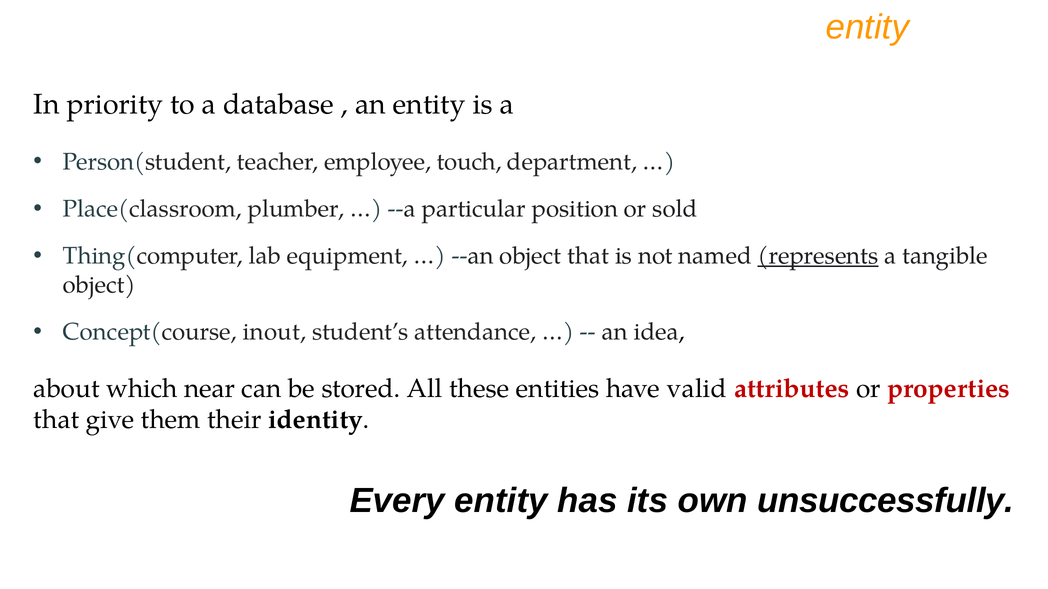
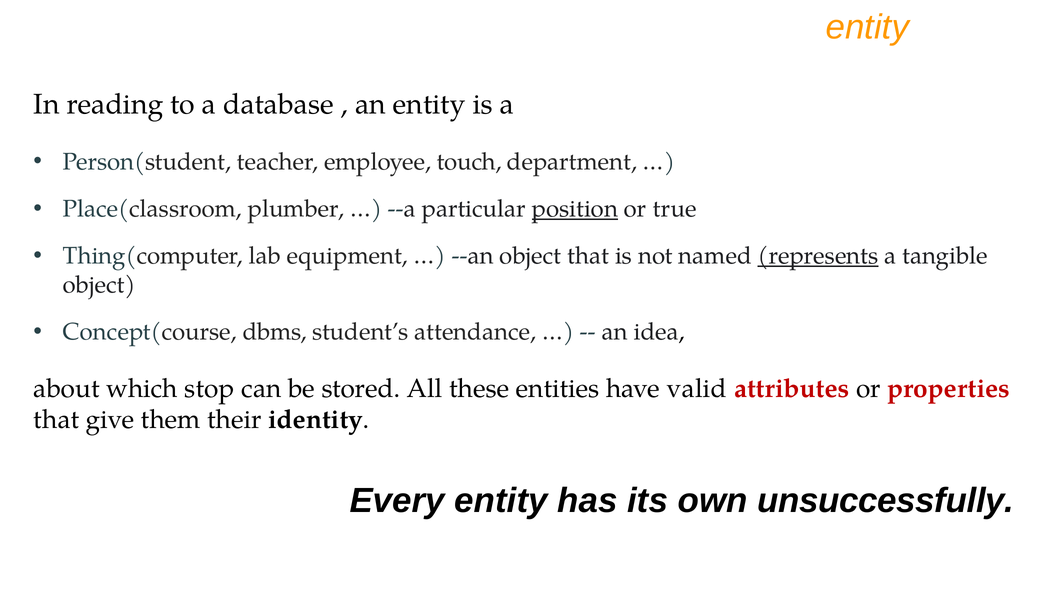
priority: priority -> reading
position underline: none -> present
sold: sold -> true
inout: inout -> dbms
near: near -> stop
